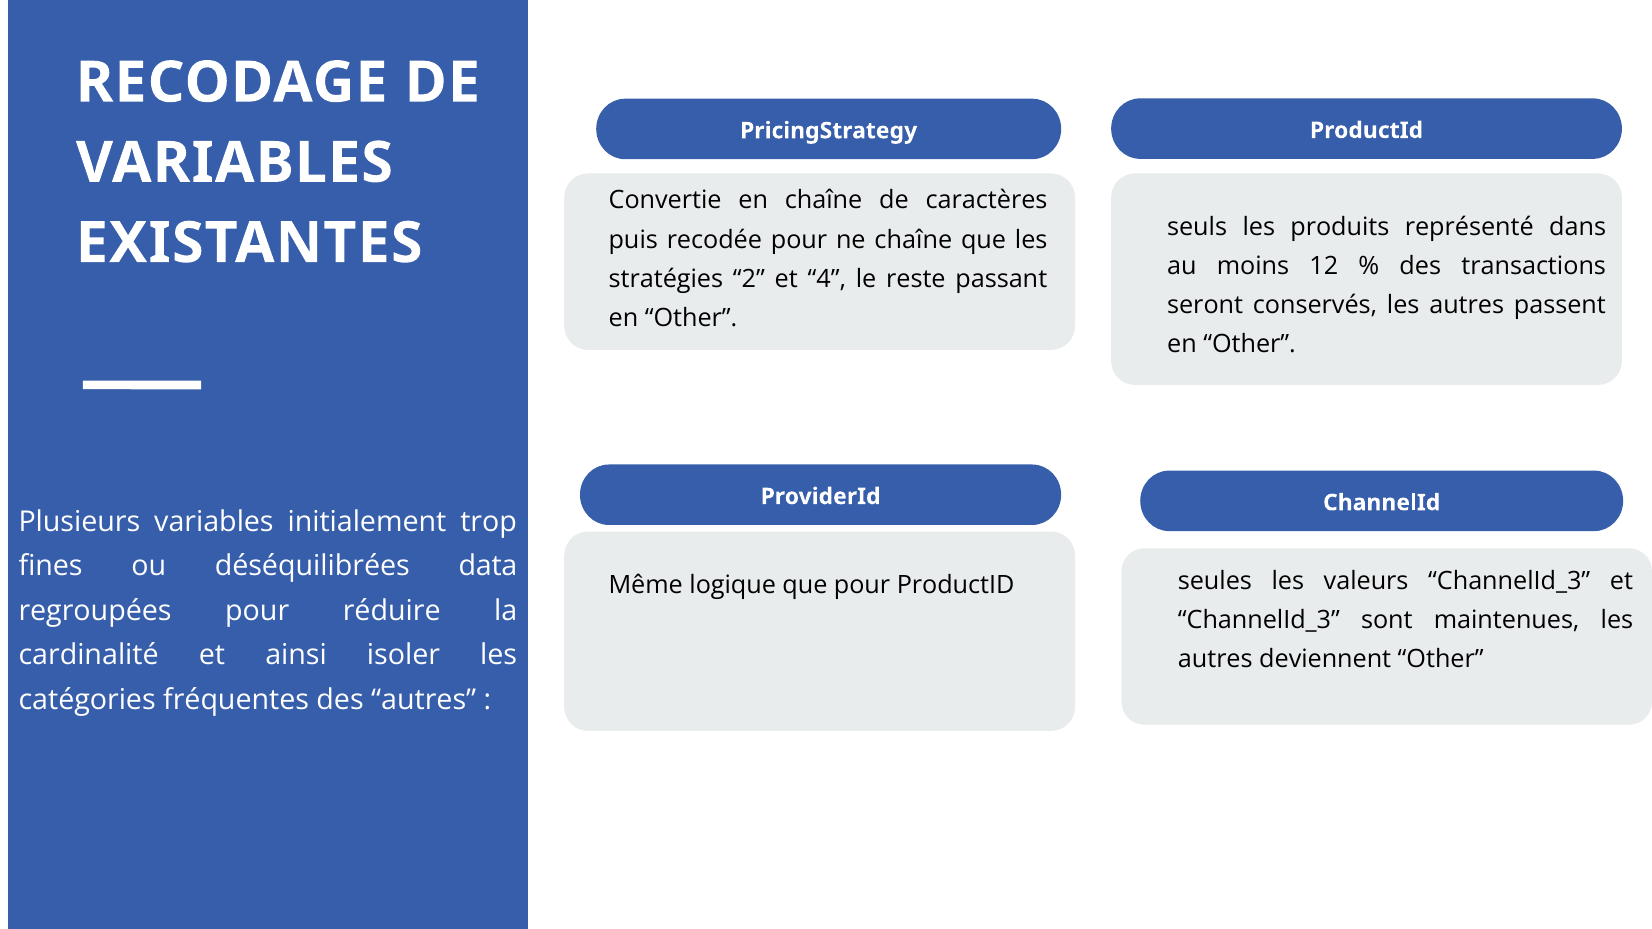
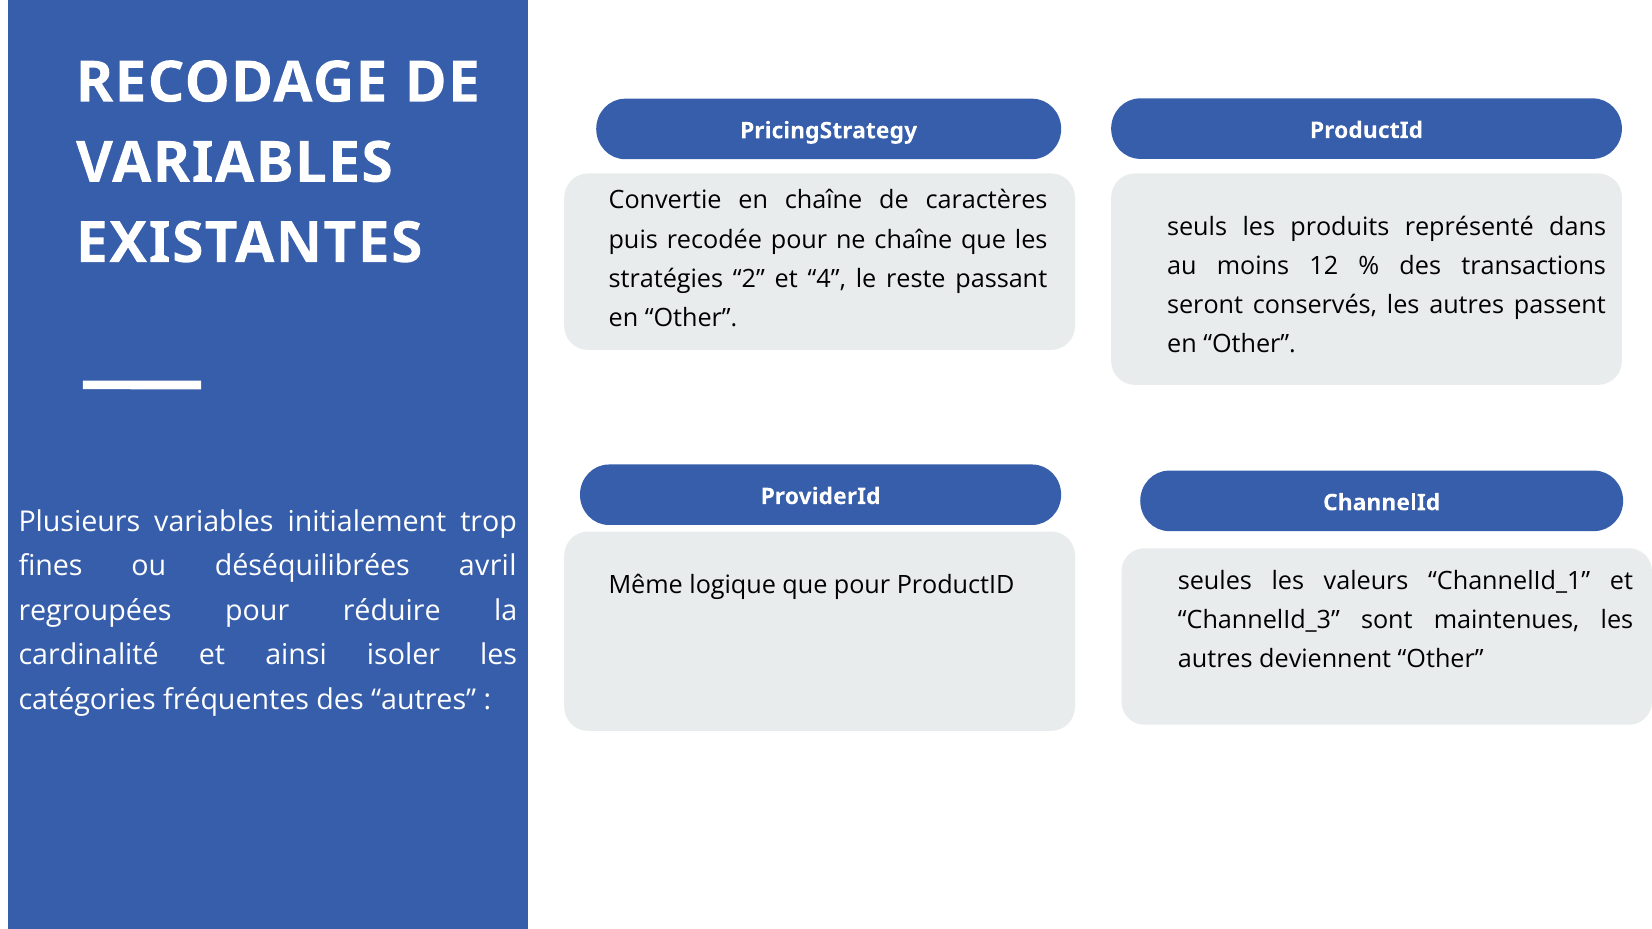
data: data -> avril
valeurs ChannelId_3: ChannelId_3 -> ChannelId_1
